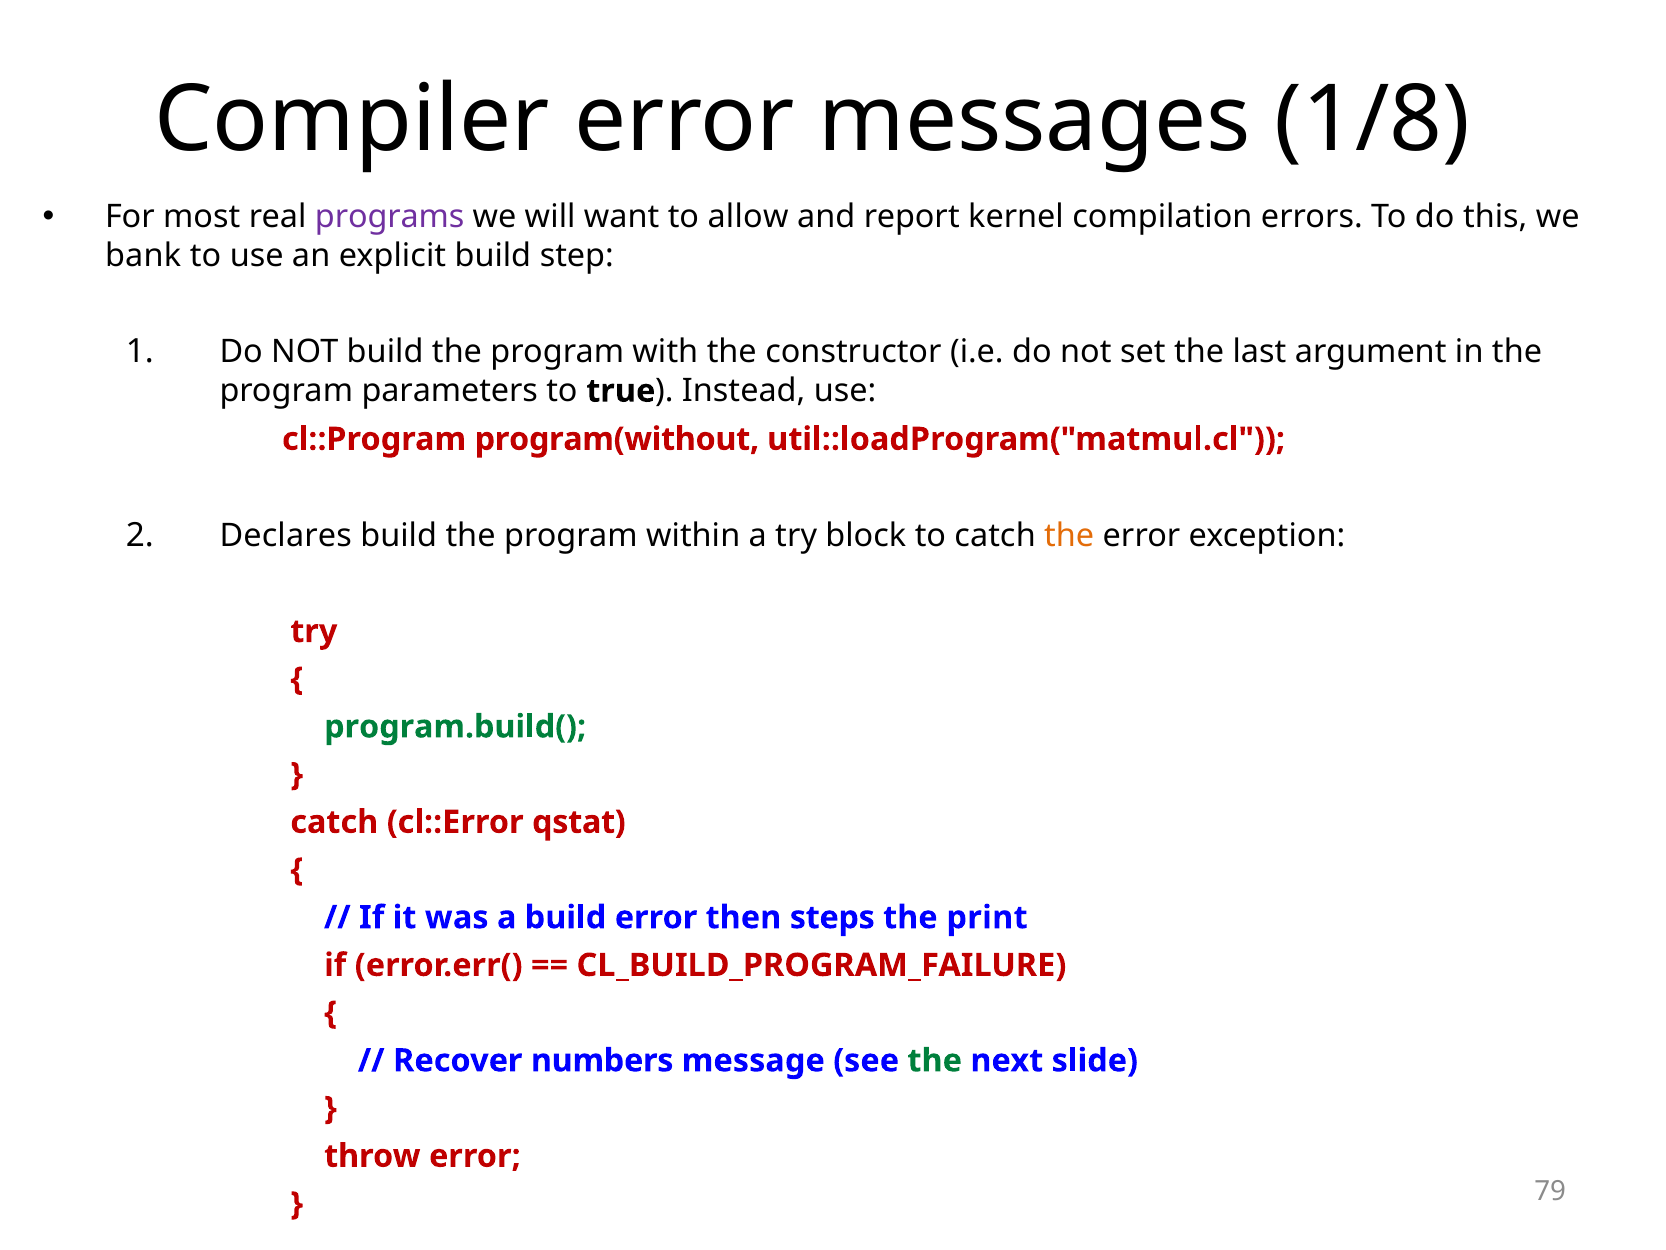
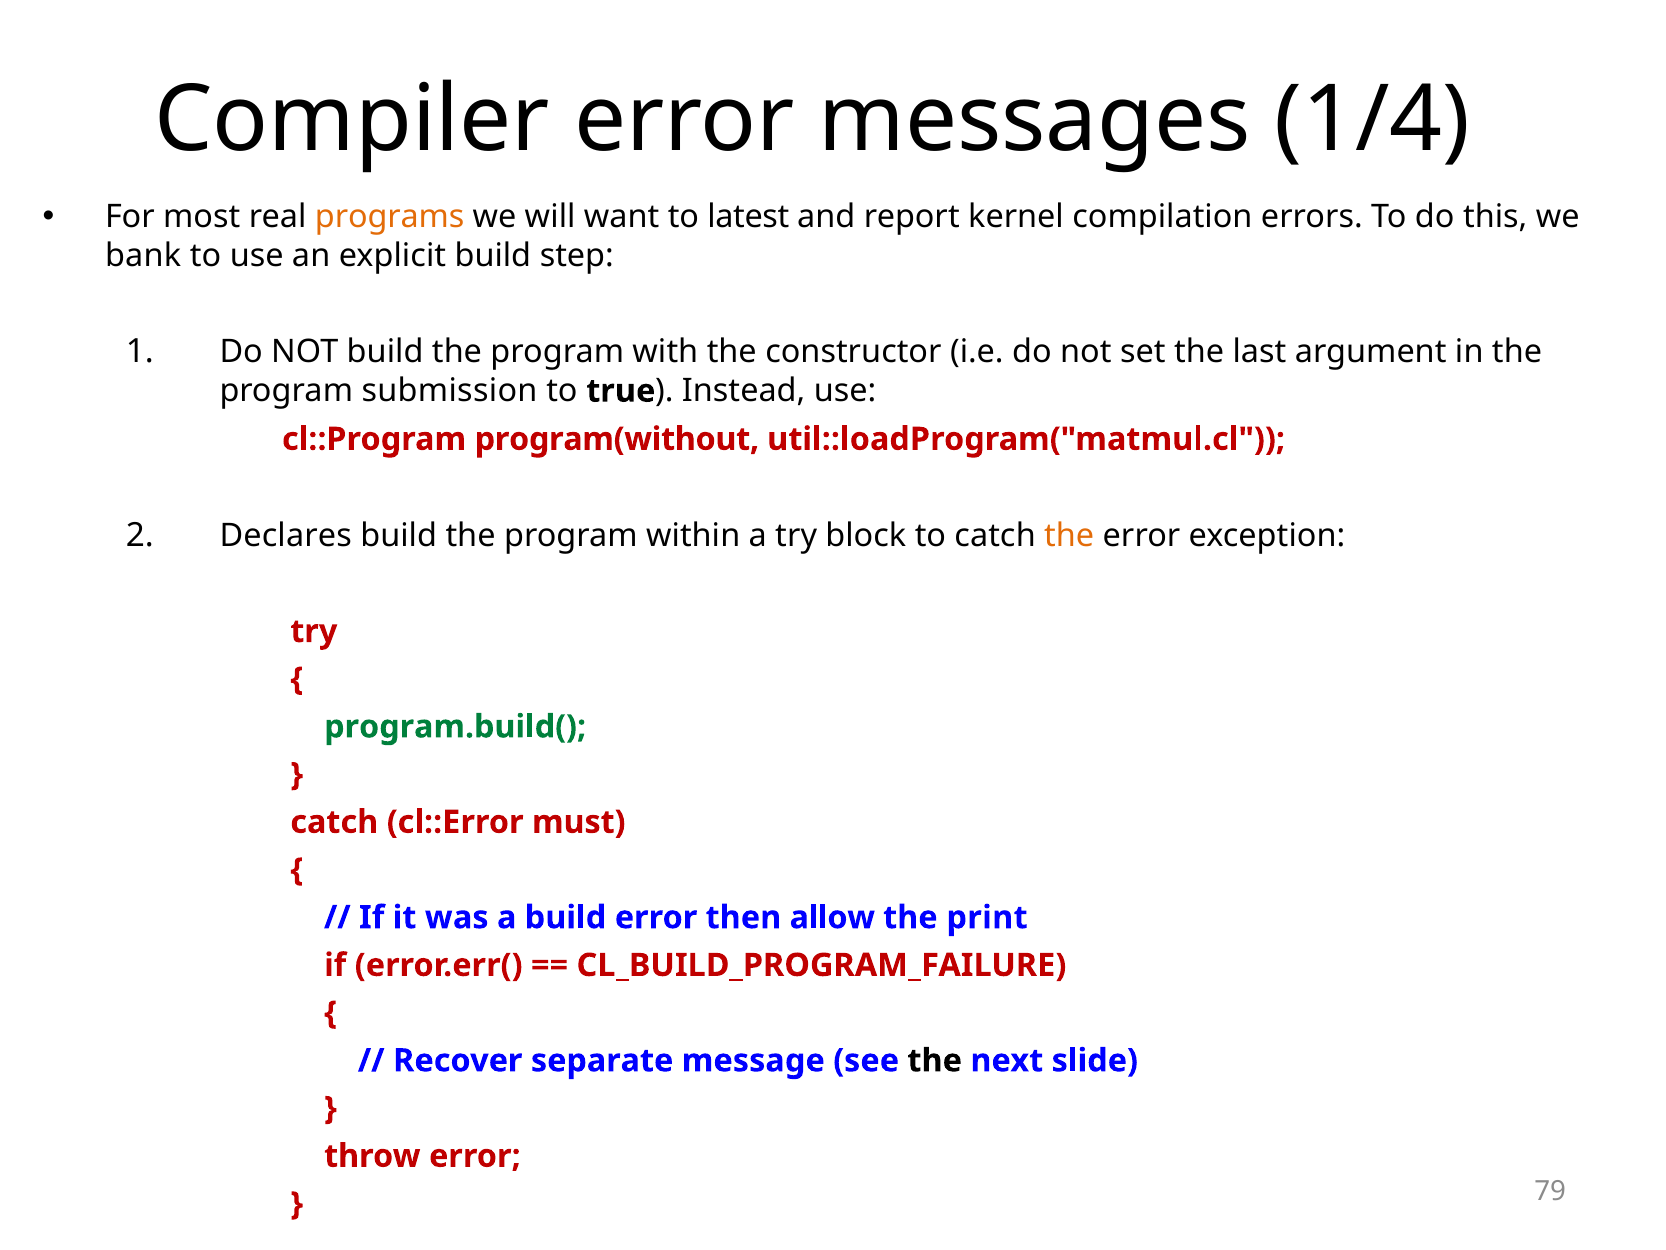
1/8: 1/8 -> 1/4
programs colour: purple -> orange
allow: allow -> latest
parameters: parameters -> submission
qstat: qstat -> must
steps: steps -> allow
numbers: numbers -> separate
the at (935, 1060) colour: green -> black
